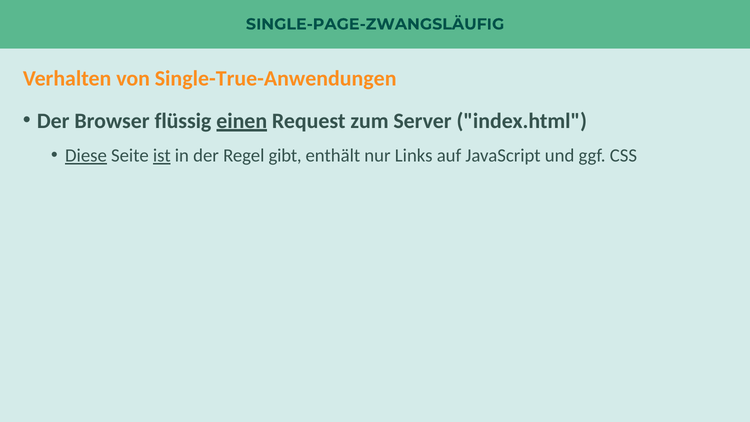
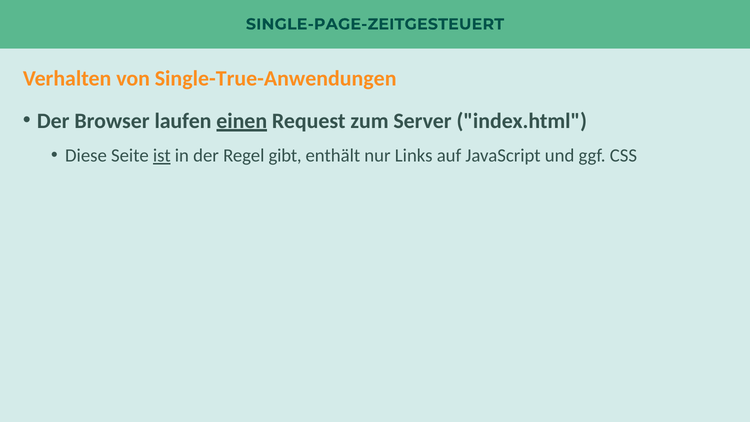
SINGLE-PAGE-ZWANGSLÄUFIG: SINGLE-PAGE-ZWANGSLÄUFIG -> SINGLE-PAGE-ZEITGESTEUERT
flüssig: flüssig -> laufen
Diese underline: present -> none
